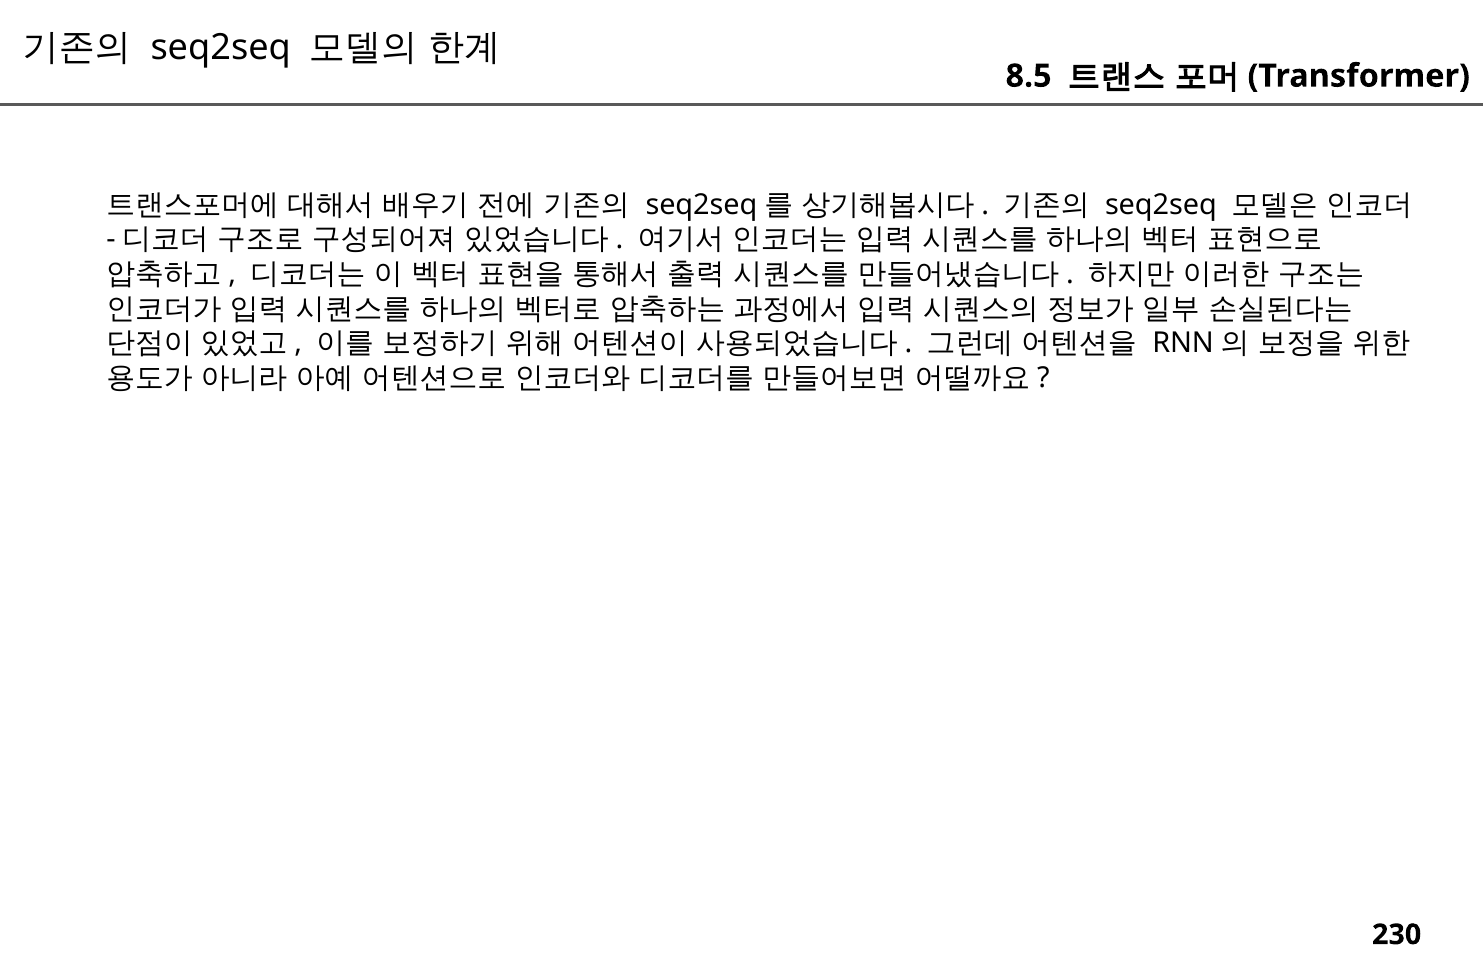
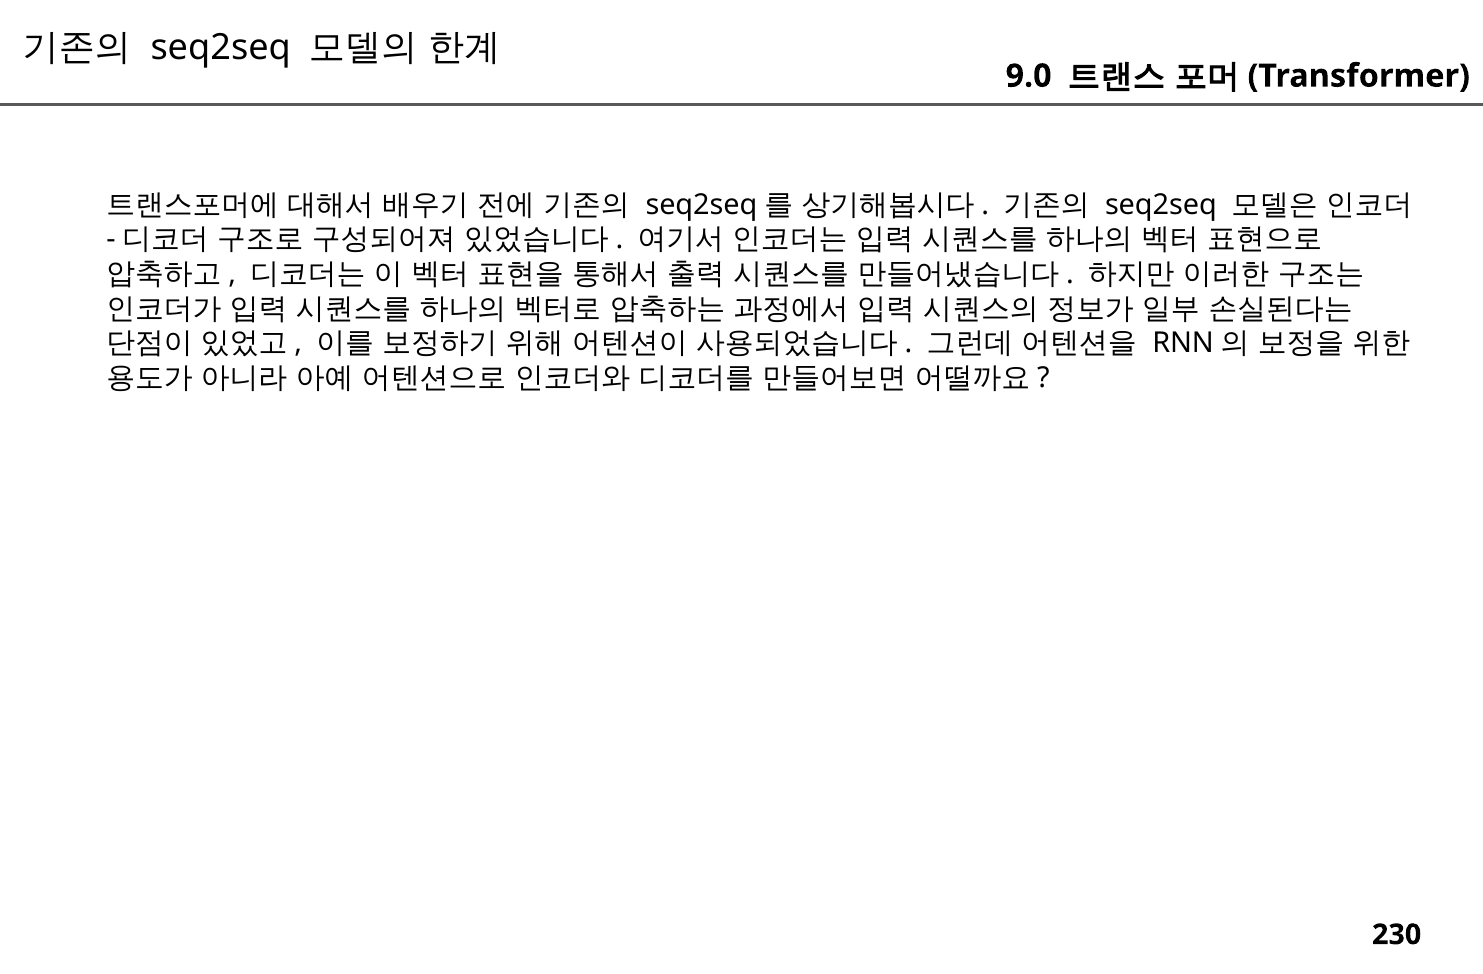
8.5: 8.5 -> 9.0
